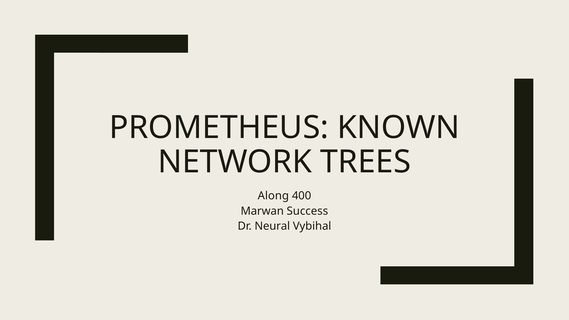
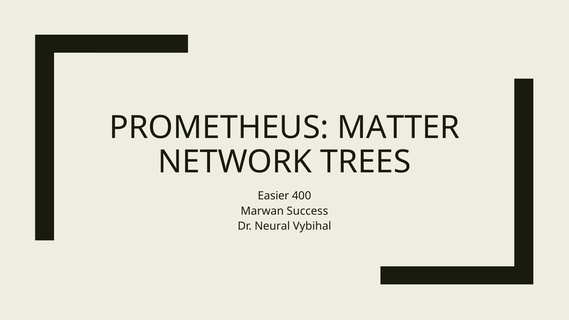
KNOWN: KNOWN -> MATTER
Along: Along -> Easier
